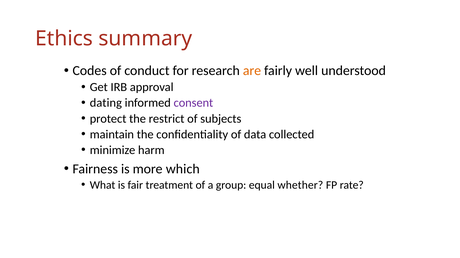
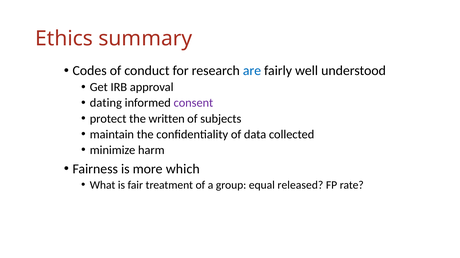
are colour: orange -> blue
restrict: restrict -> written
whether: whether -> released
